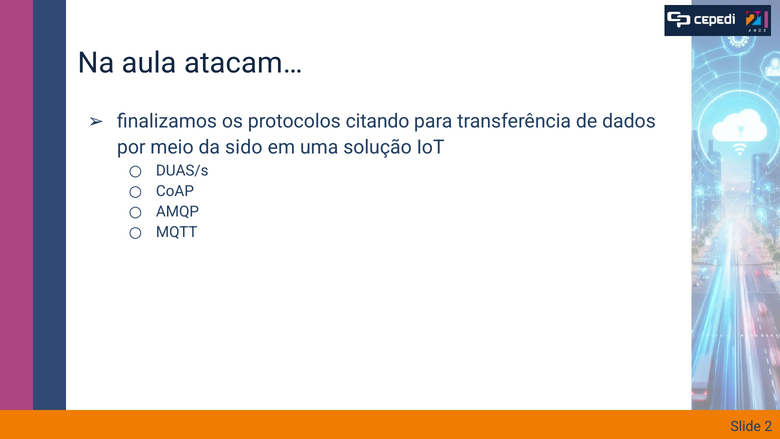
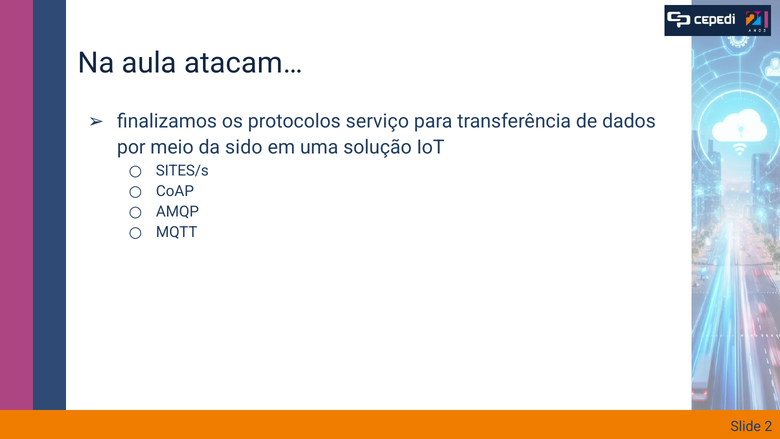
citando: citando -> serviço
DUAS/s: DUAS/s -> SITES/s
